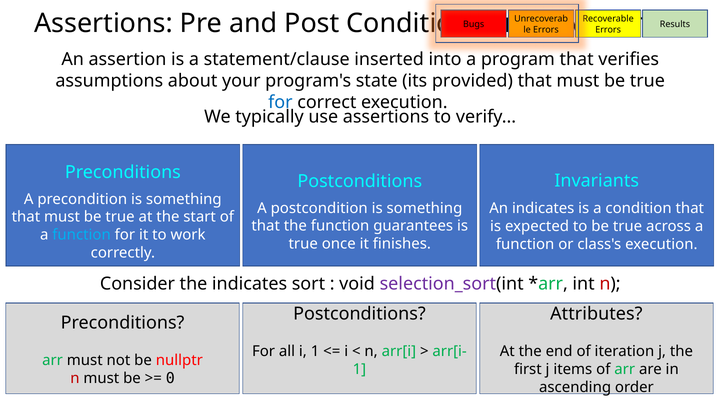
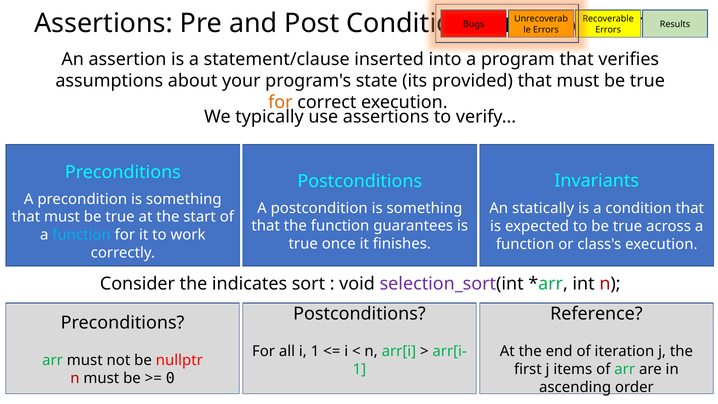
for at (280, 102) colour: blue -> orange
An indicates: indicates -> statically
Attributes: Attributes -> Reference
